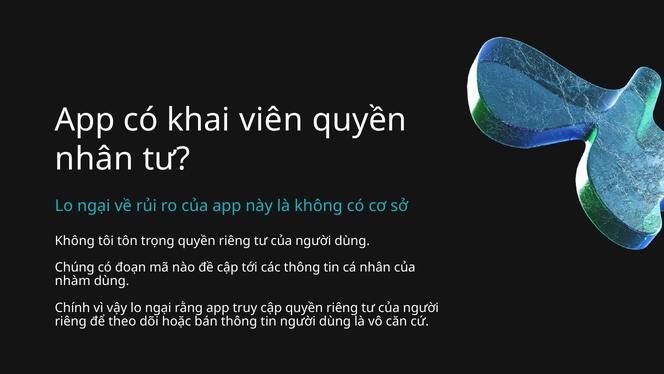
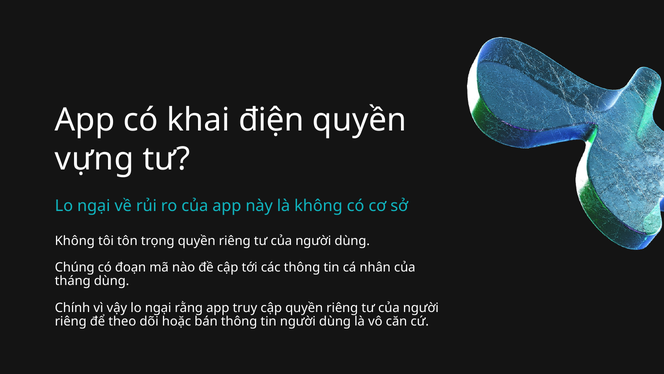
viên: viên -> điện
nhân at (94, 159): nhân -> vựng
nhàm: nhàm -> tháng
